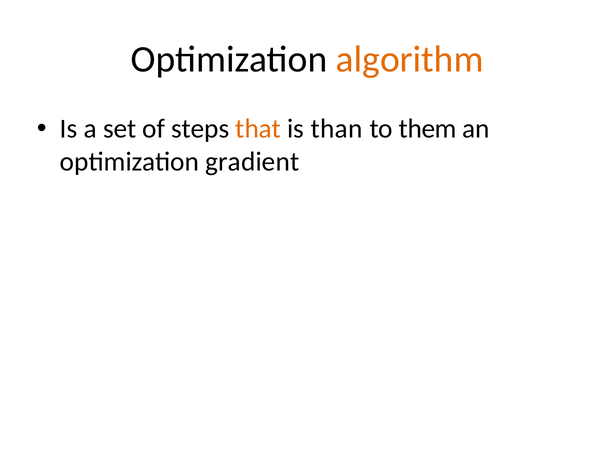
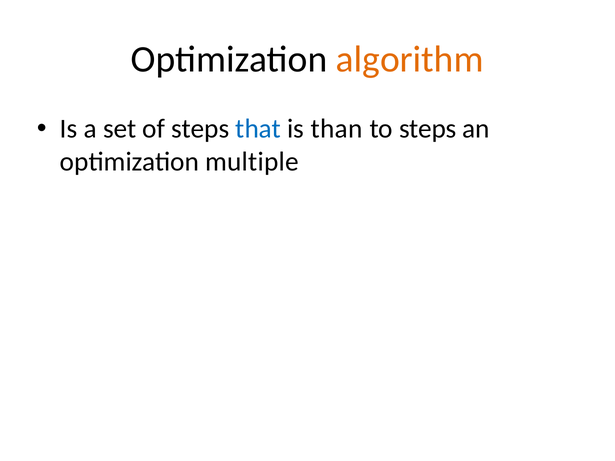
that colour: orange -> blue
to them: them -> steps
gradient: gradient -> multiple
